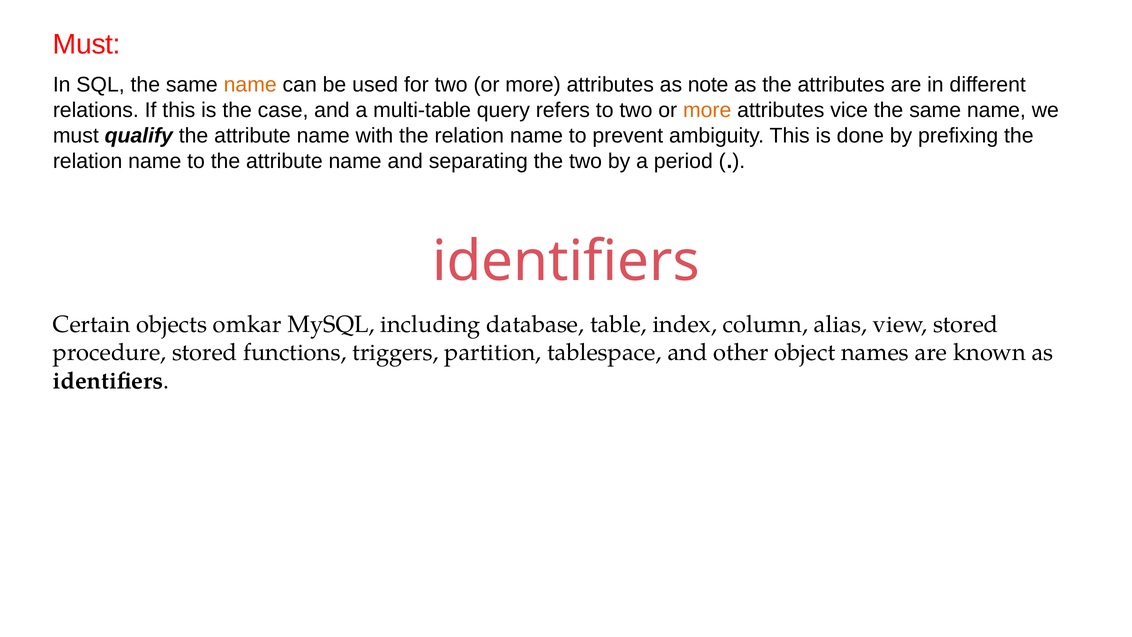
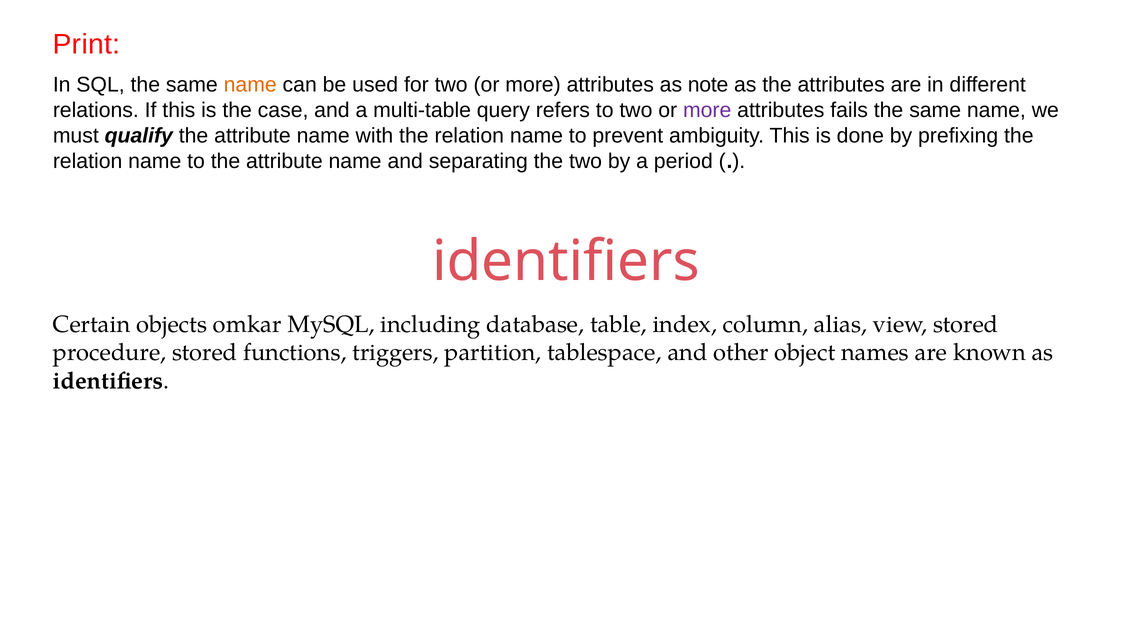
Must at (87, 44): Must -> Print
more at (707, 110) colour: orange -> purple
vice: vice -> fails
